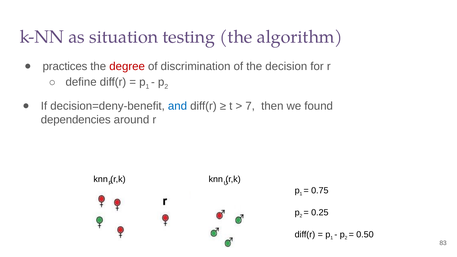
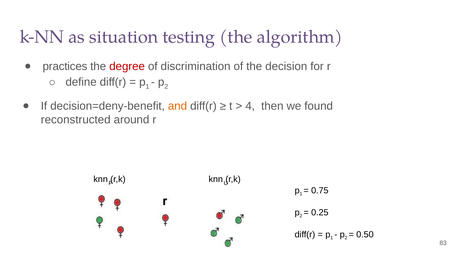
and colour: blue -> orange
7: 7 -> 4
dependencies: dependencies -> reconstructed
